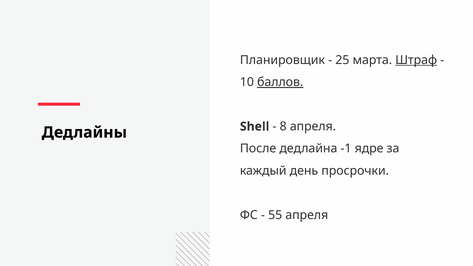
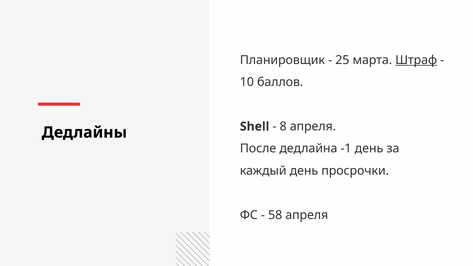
баллов underline: present -> none
-1 ядре: ядре -> день
55: 55 -> 58
